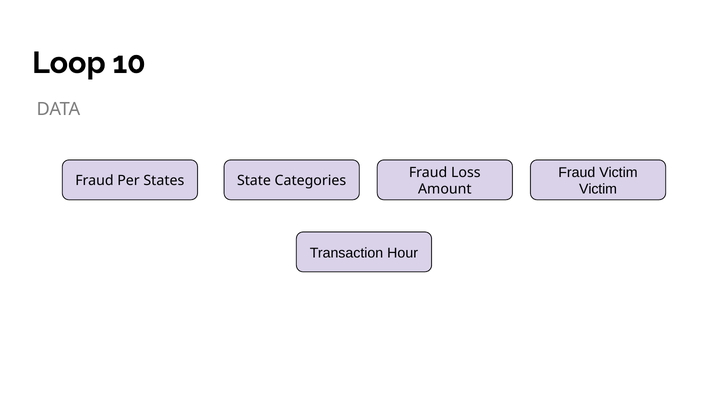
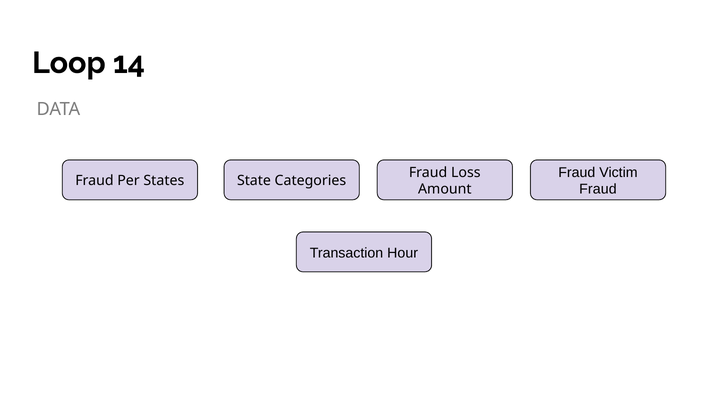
10: 10 -> 14
Victim at (598, 190): Victim -> Fraud
